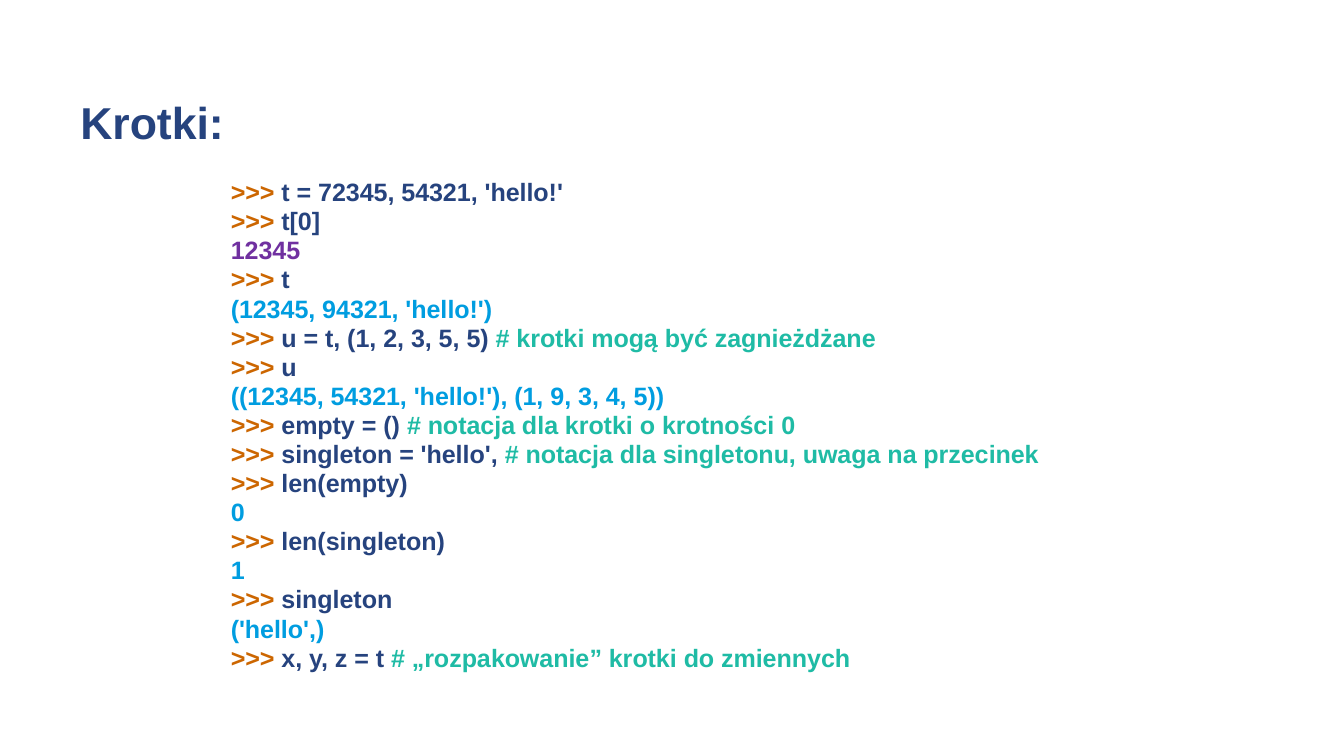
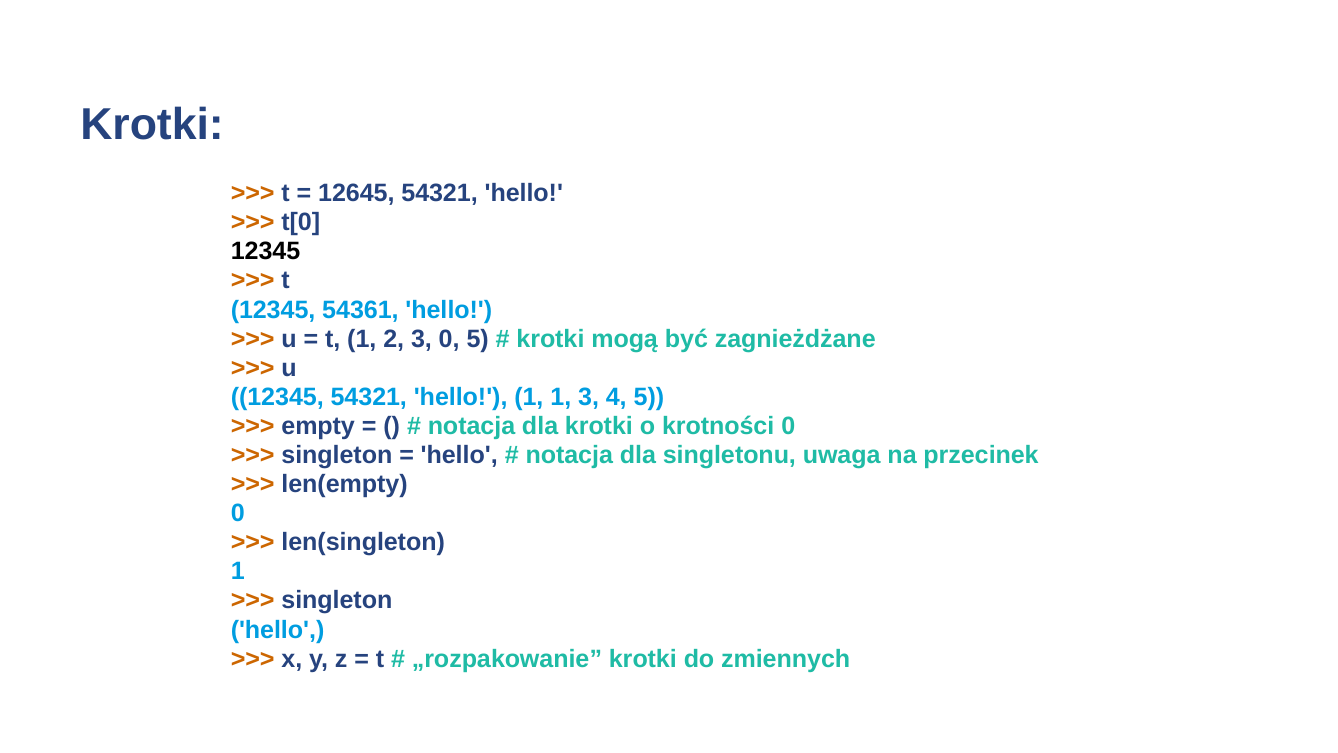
72345: 72345 -> 12645
12345 at (266, 251) colour: purple -> black
94321: 94321 -> 54361
3 5: 5 -> 0
1 9: 9 -> 1
